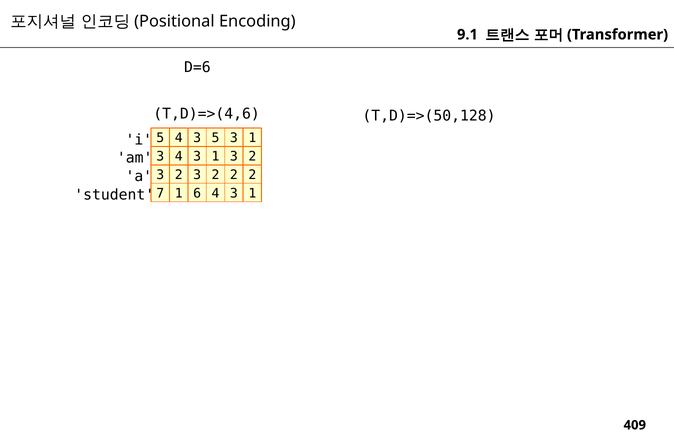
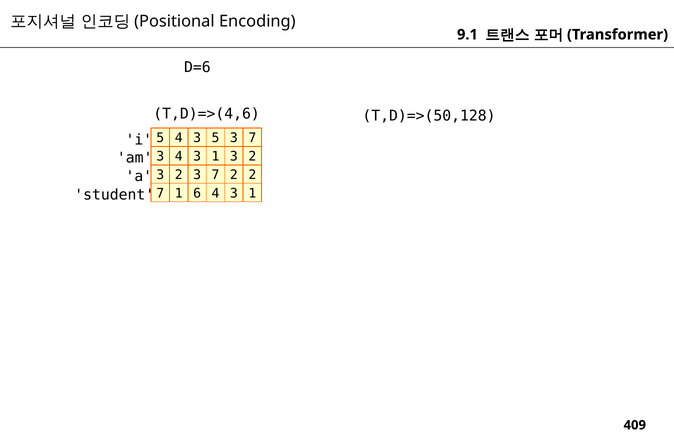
5 3 1: 1 -> 7
2 3 2: 2 -> 7
